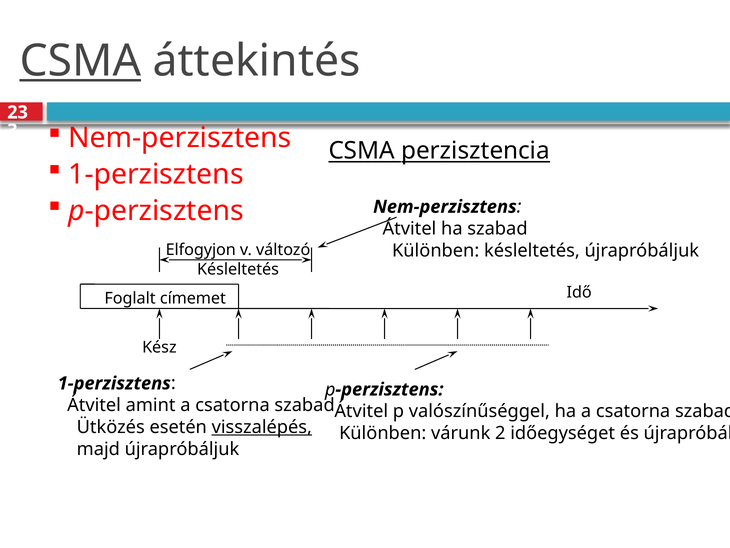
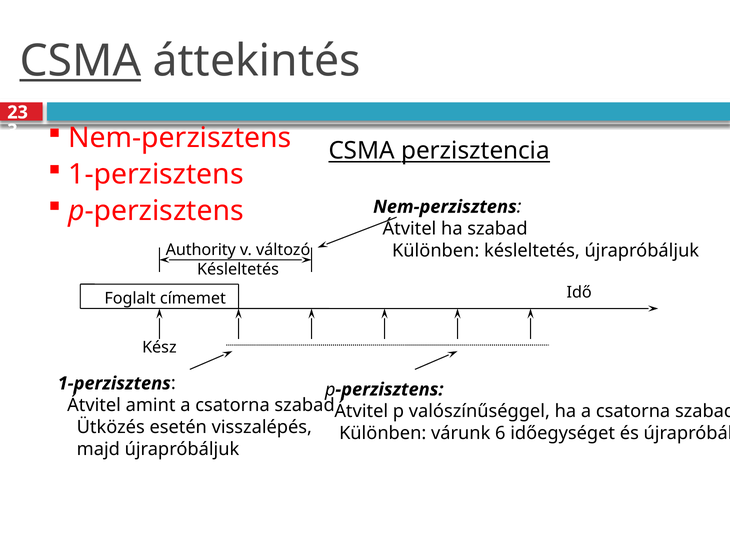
Elfogyjon: Elfogyjon -> Authority
visszalépés underline: present -> none
2: 2 -> 6
